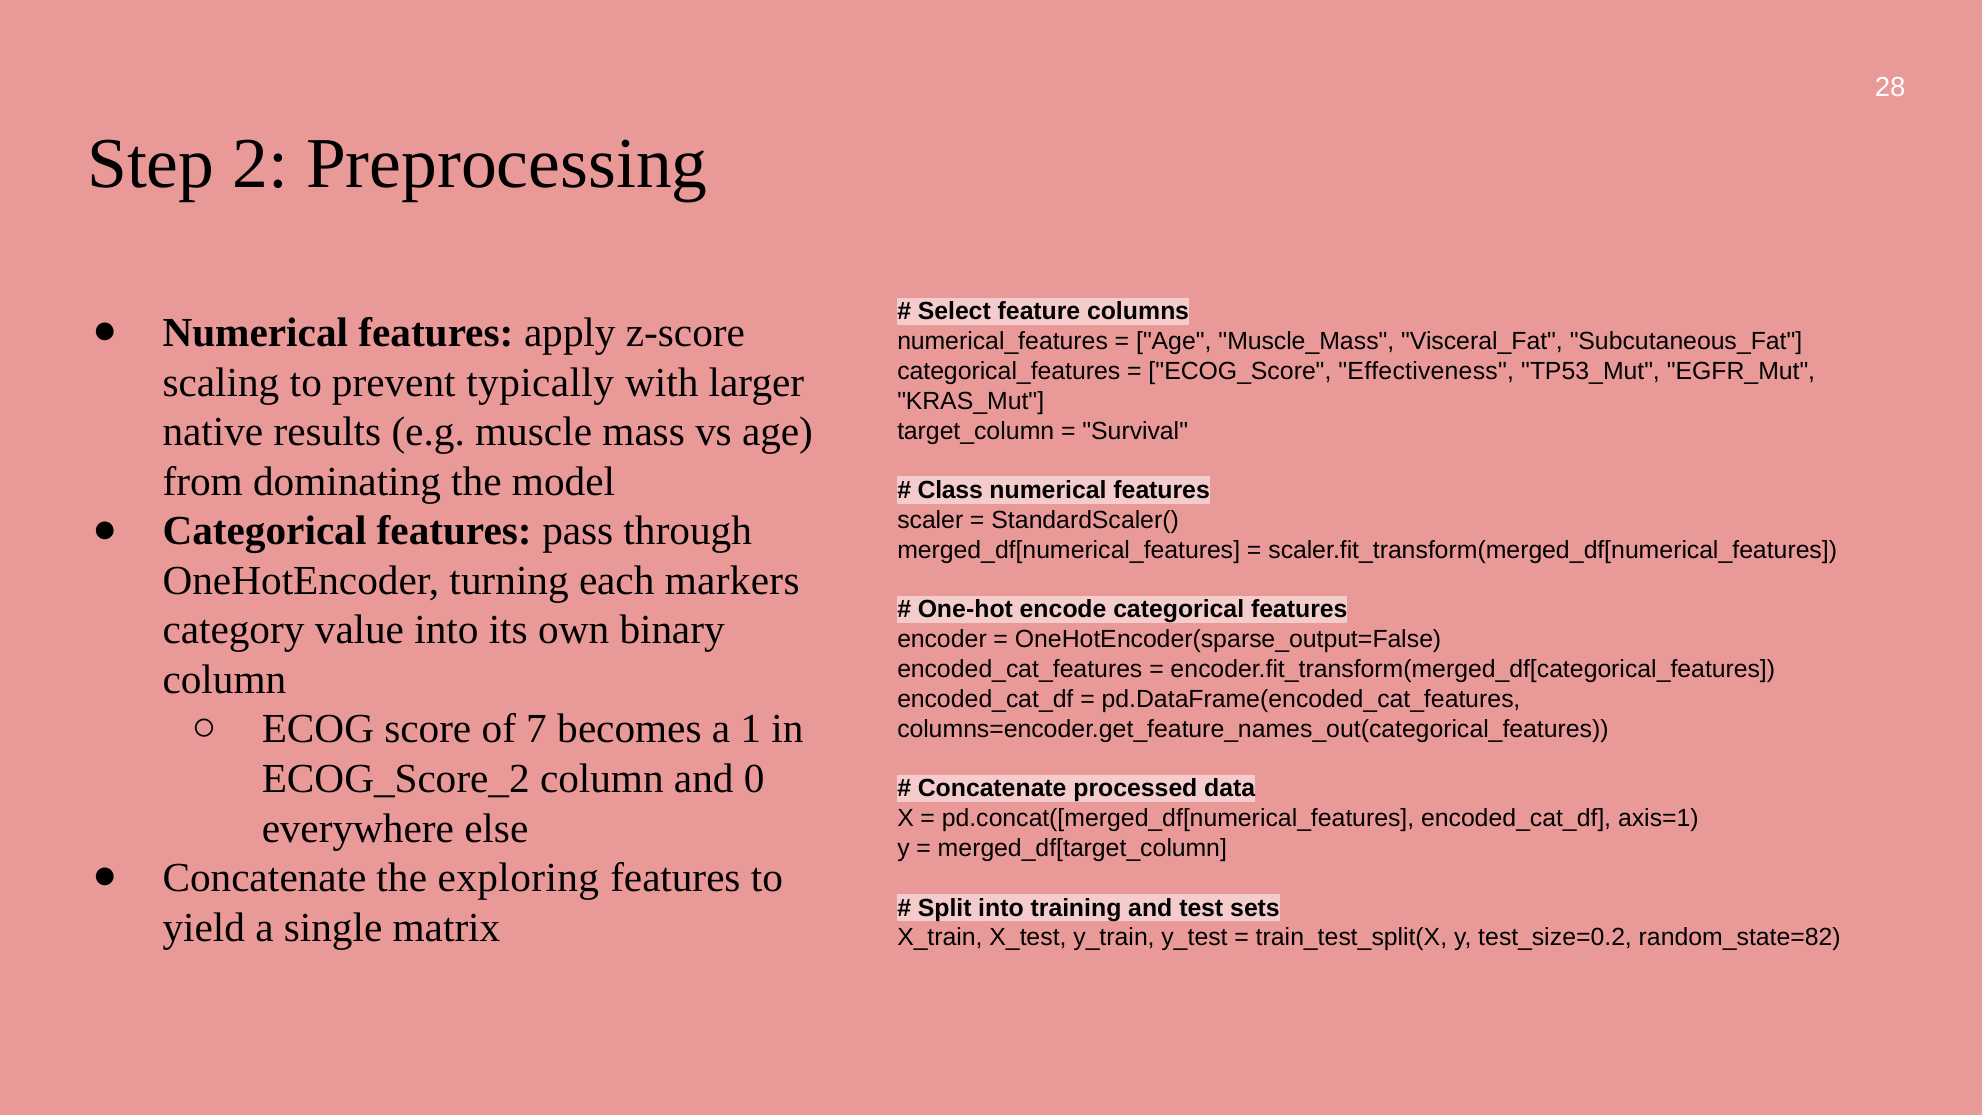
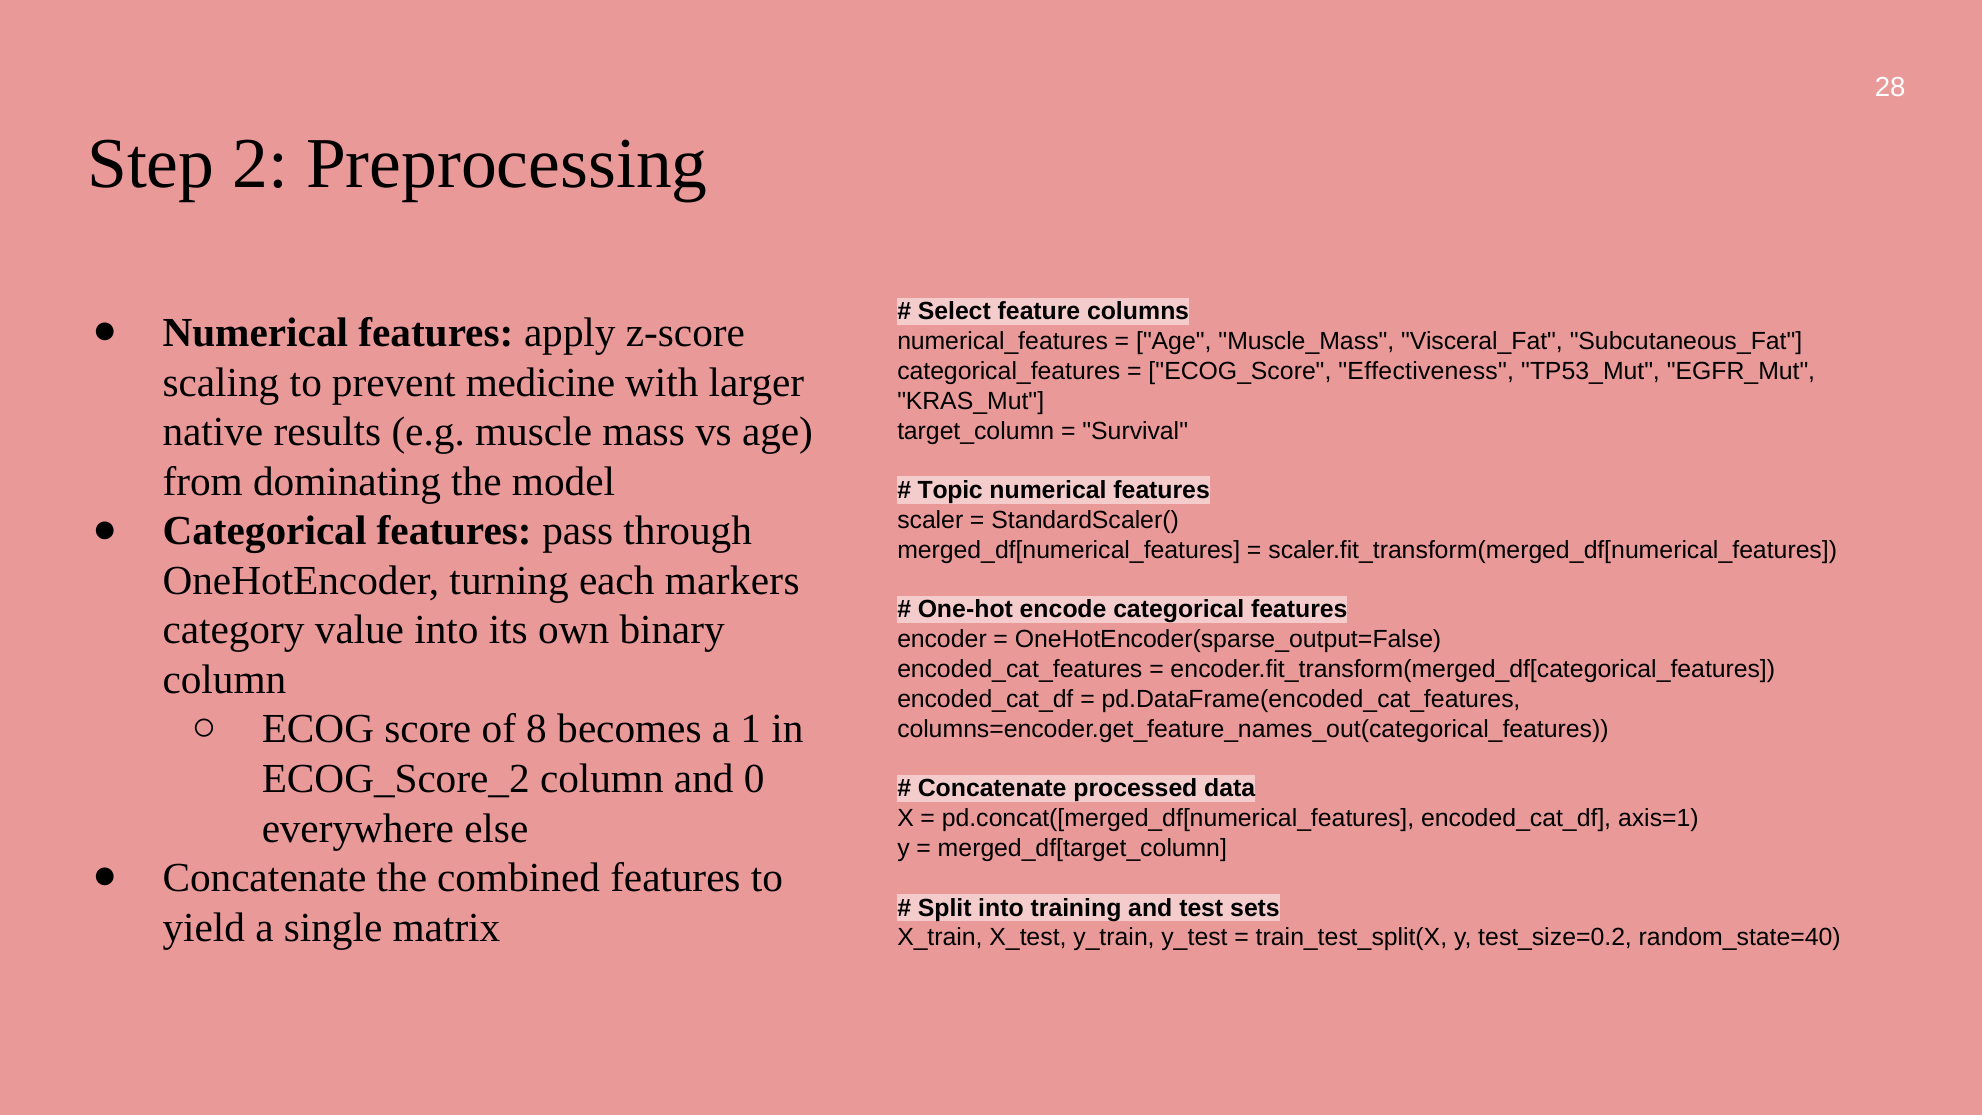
typically: typically -> medicine
Class: Class -> Topic
7: 7 -> 8
exploring: exploring -> combined
random_state=82: random_state=82 -> random_state=40
